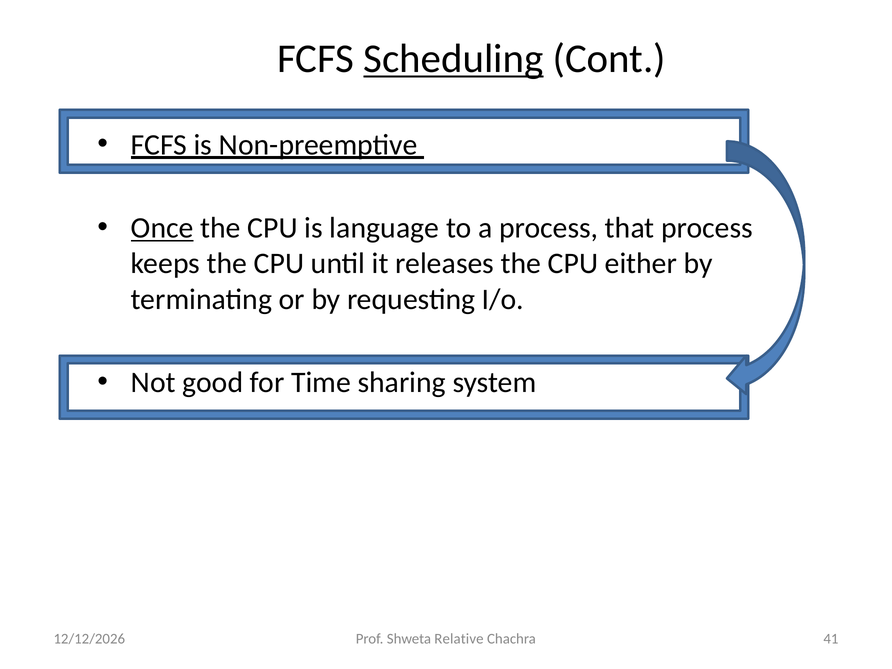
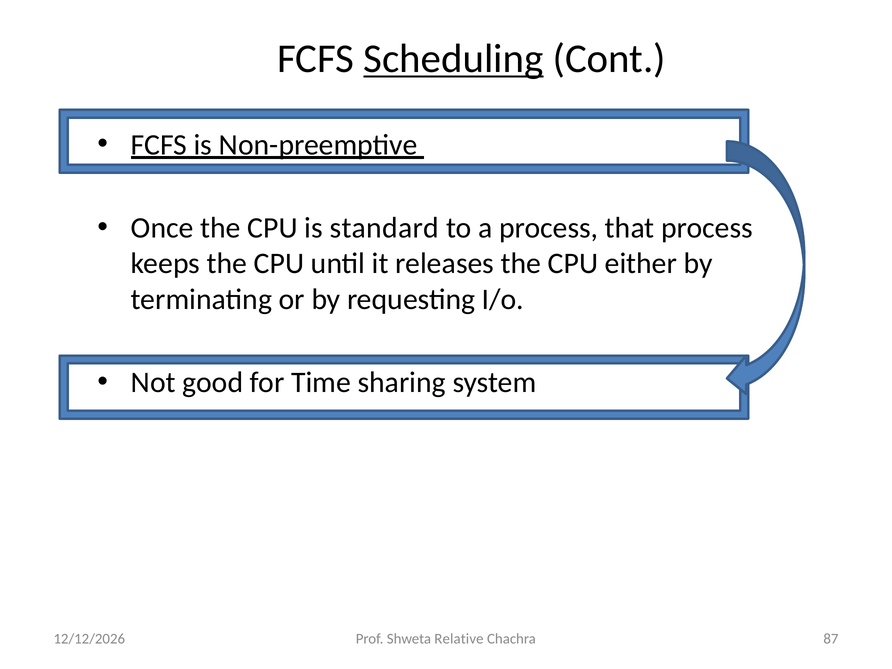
Once underline: present -> none
language: language -> standard
41: 41 -> 87
